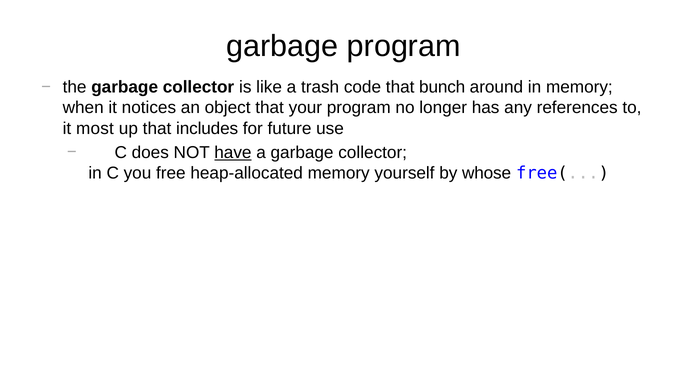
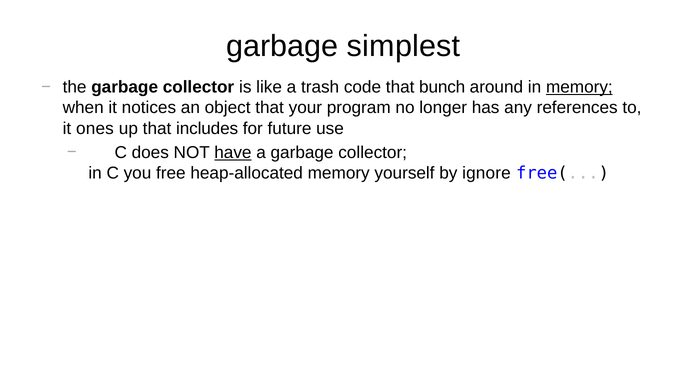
garbage program: program -> simplest
memory at (579, 87) underline: none -> present
most: most -> ones
whose: whose -> ignore
